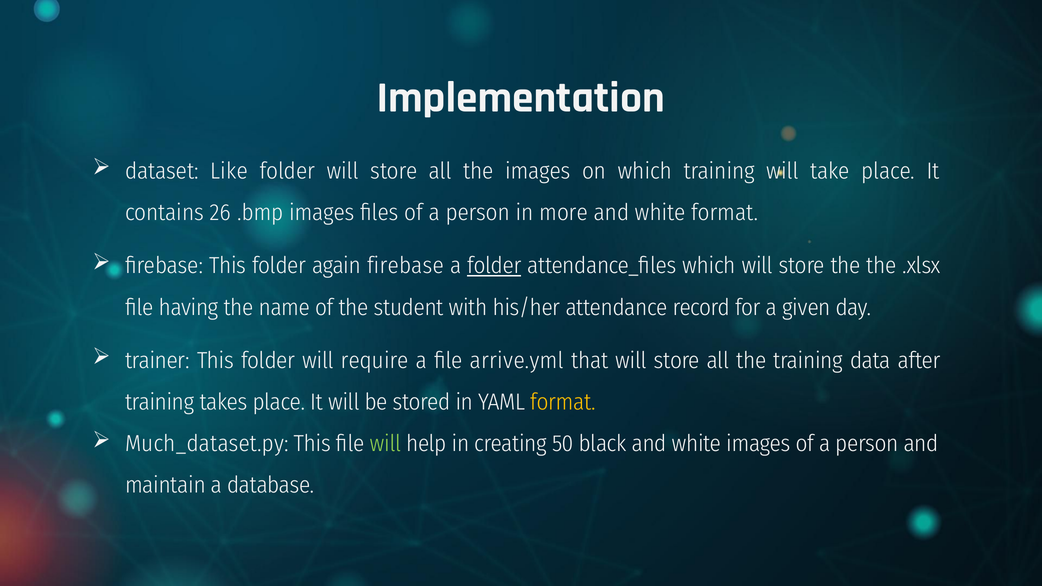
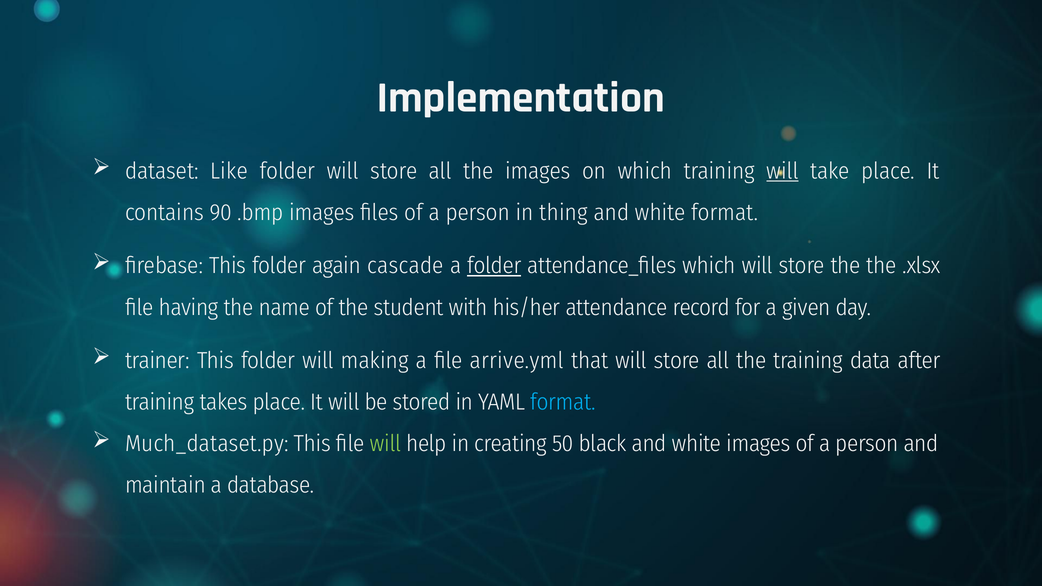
will at (783, 171) underline: none -> present
26: 26 -> 90
more: more -> thing
again firebase: firebase -> cascade
require: require -> making
format at (563, 402) colour: yellow -> light blue
